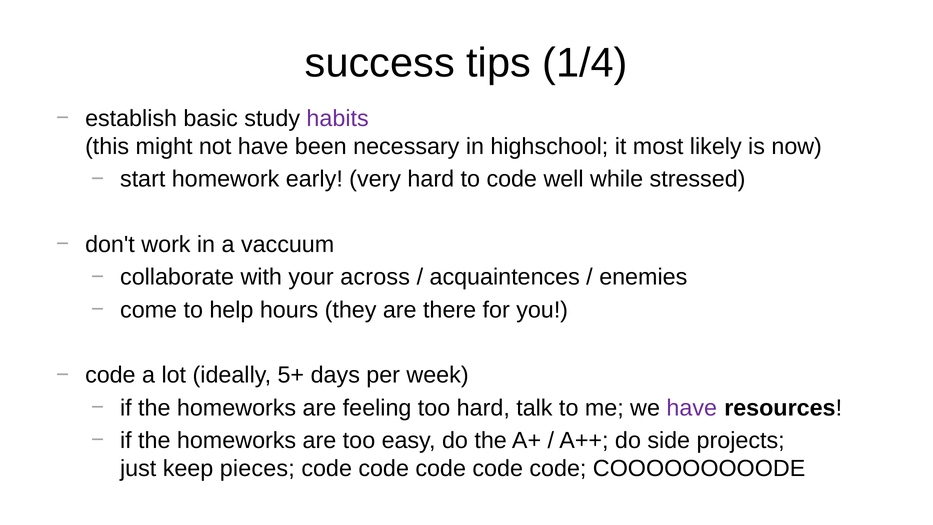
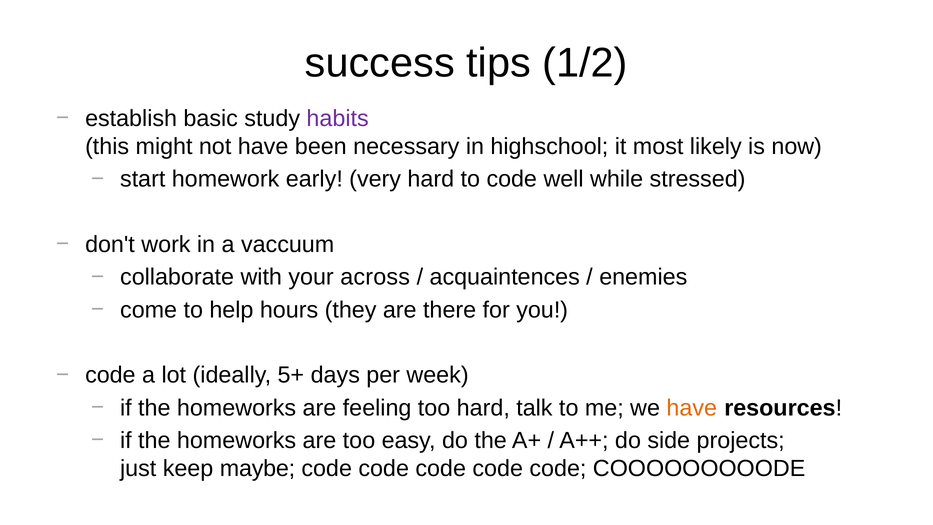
1/4: 1/4 -> 1/2
have at (692, 408) colour: purple -> orange
pieces: pieces -> maybe
